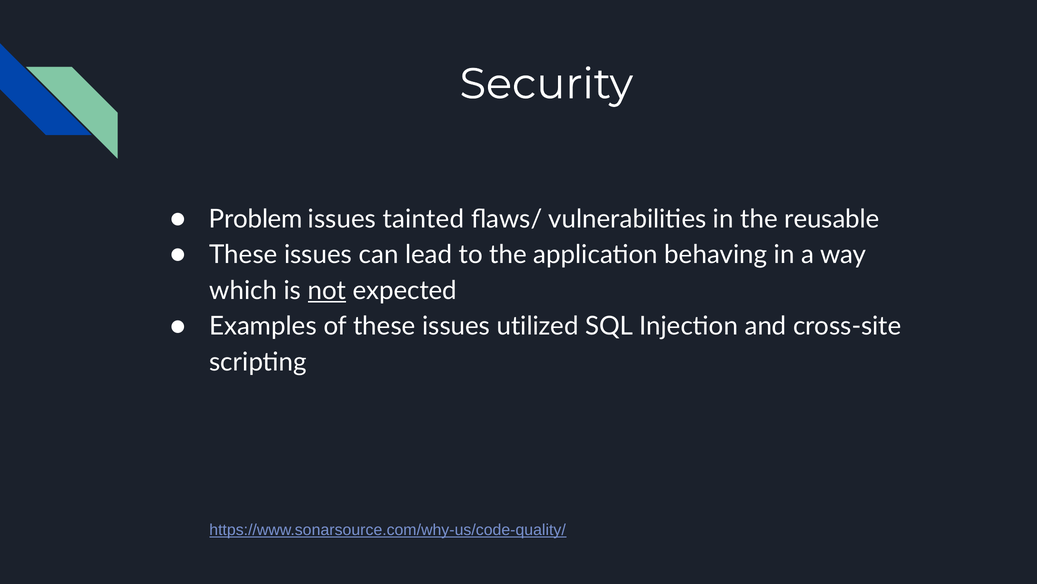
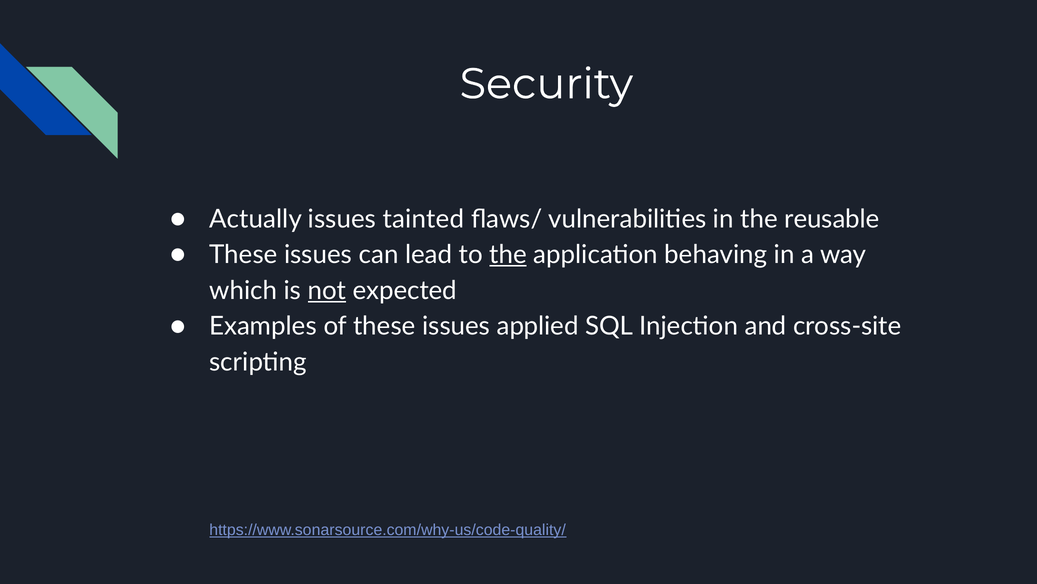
Problem: Problem -> Actually
the at (508, 254) underline: none -> present
utilized: utilized -> applied
